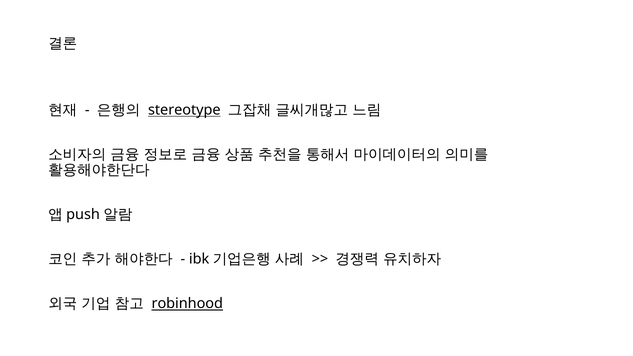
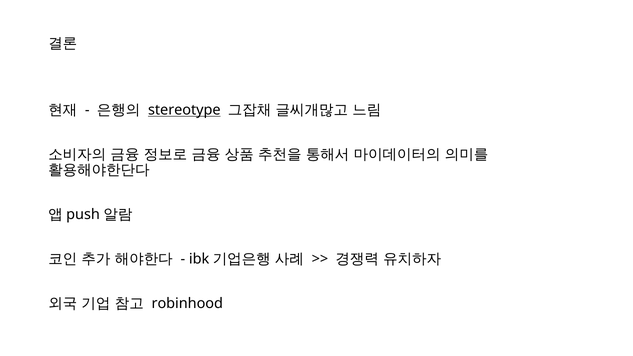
robinhood underline: present -> none
